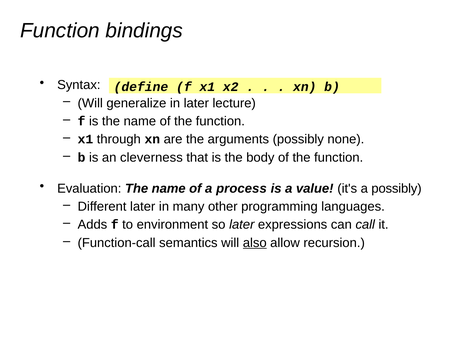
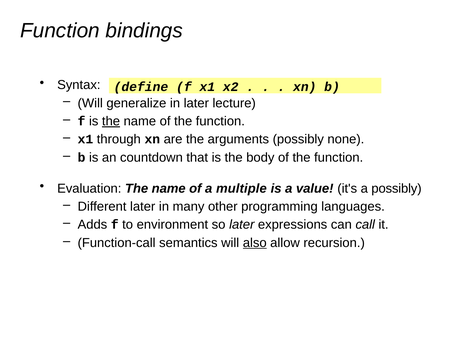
the at (111, 121) underline: none -> present
cleverness: cleverness -> countdown
process: process -> multiple
